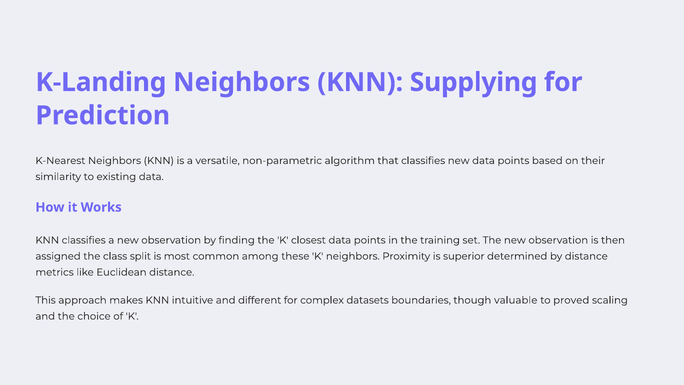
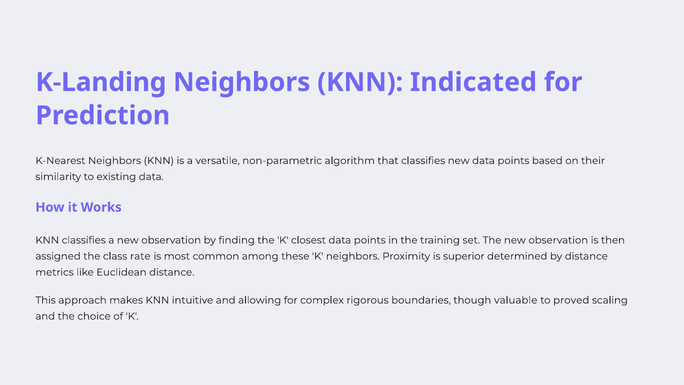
Supplying: Supplying -> Indicated
split: split -> rate
different: different -> allowing
datasets: datasets -> rigorous
